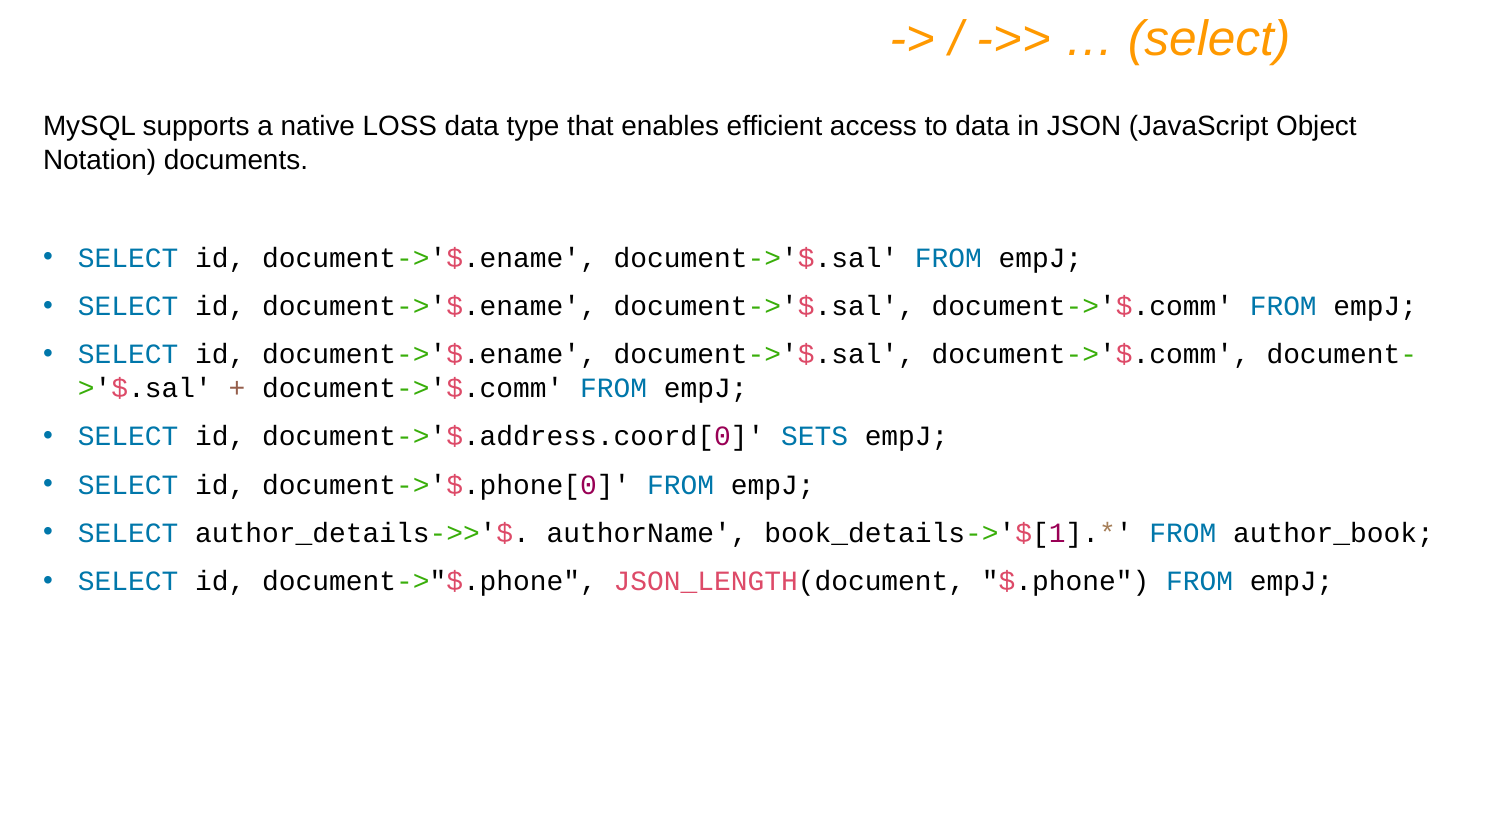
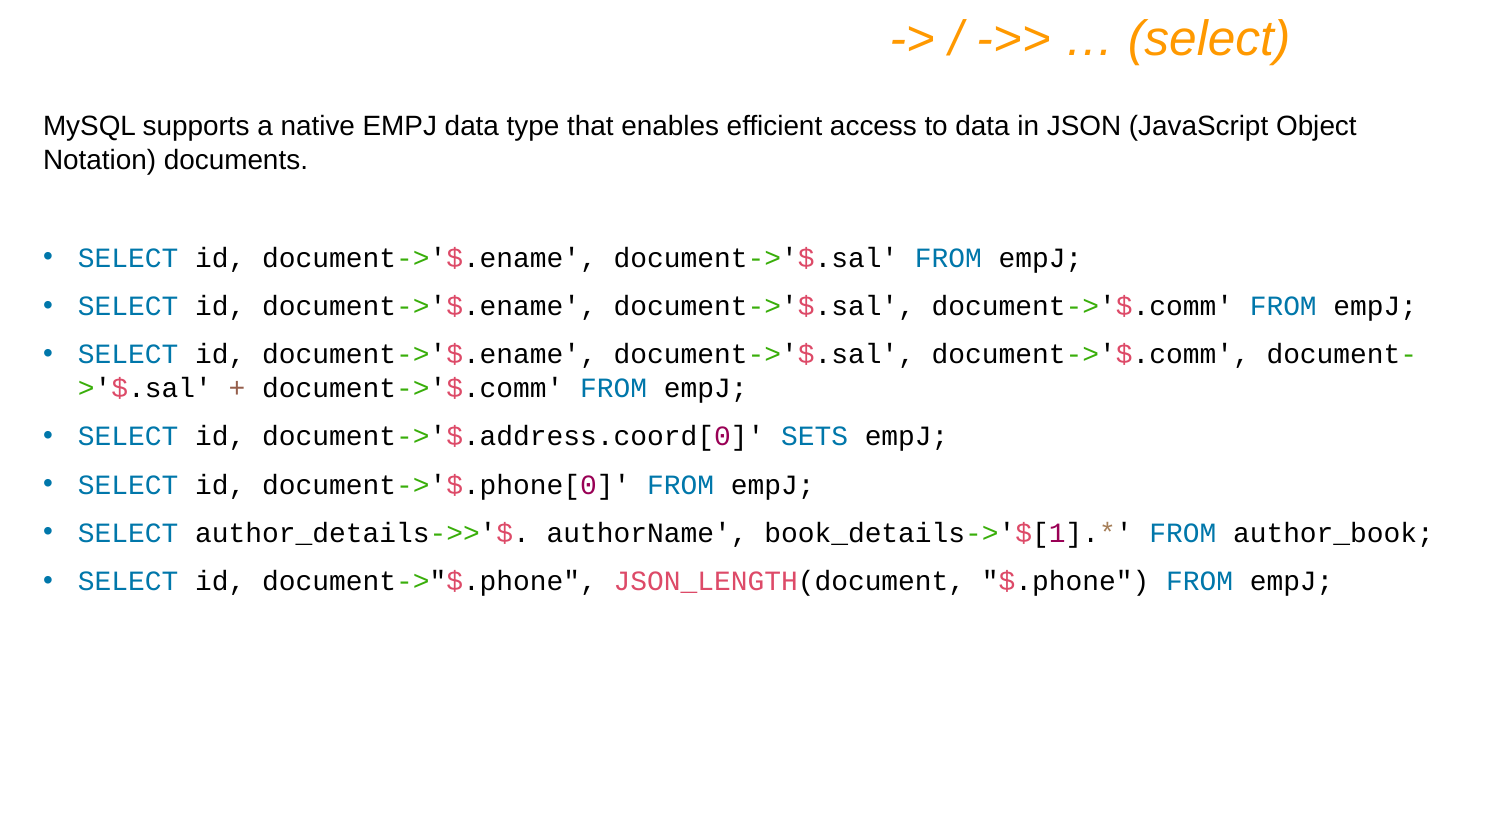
native LOSS: LOSS -> EMPJ
